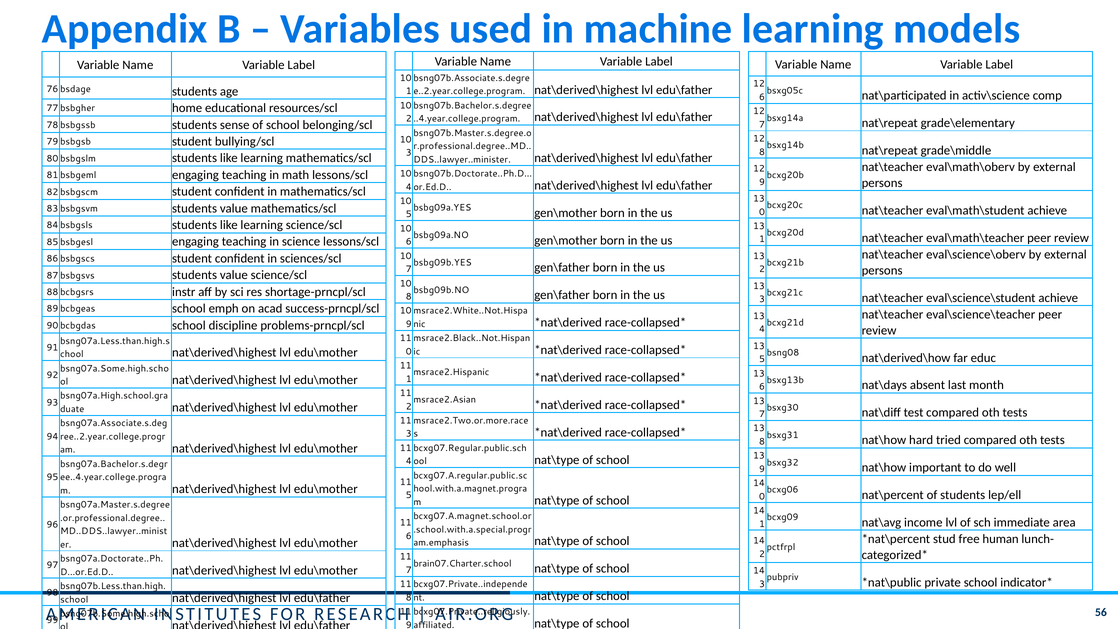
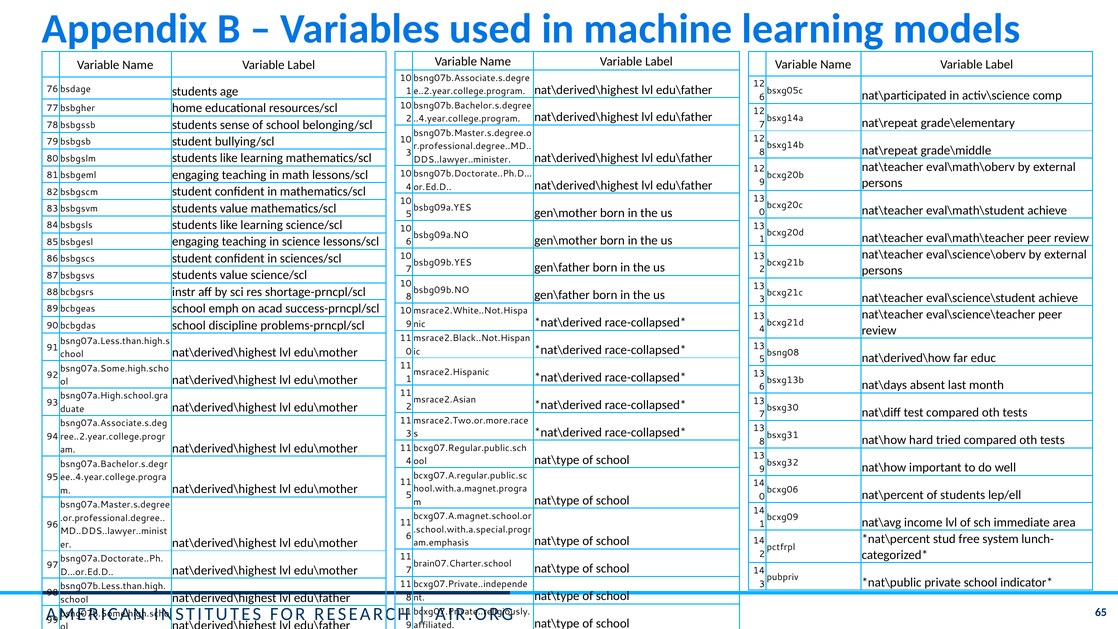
human: human -> system
56: 56 -> 65
